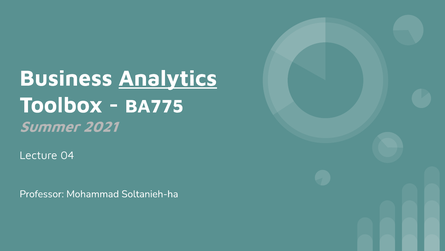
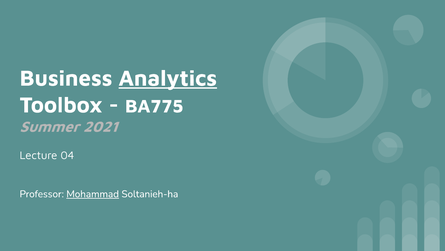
Mohammad underline: none -> present
